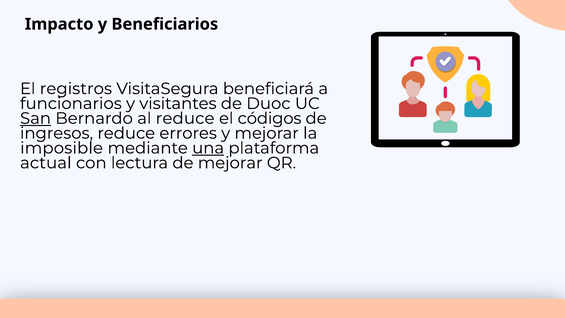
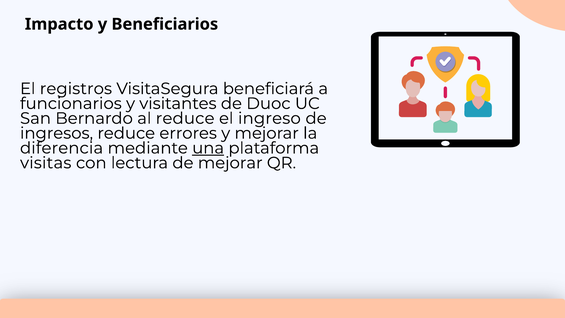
San underline: present -> none
códigos: códigos -> ingreso
imposible: imposible -> diferencia
actual: actual -> visitas
